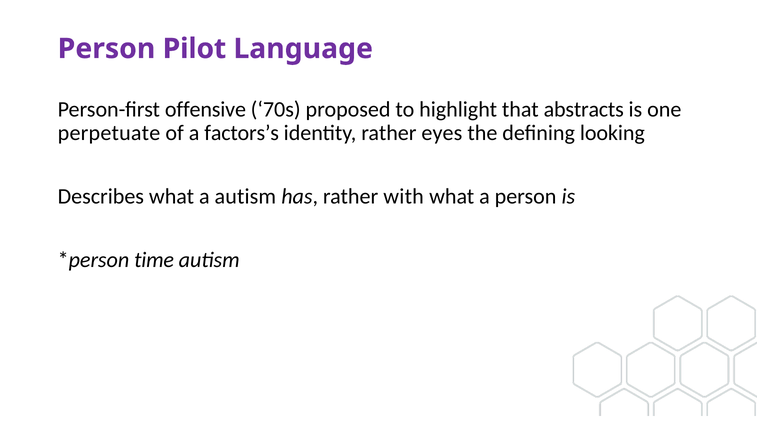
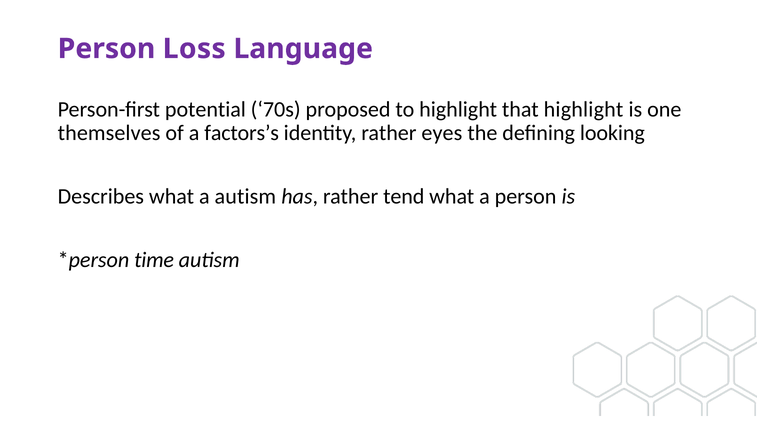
Pilot: Pilot -> Loss
offensive: offensive -> potential
that abstracts: abstracts -> highlight
perpetuate: perpetuate -> themselves
with: with -> tend
